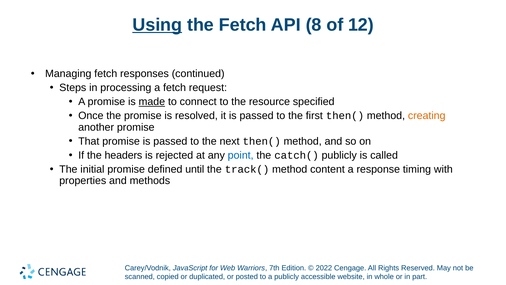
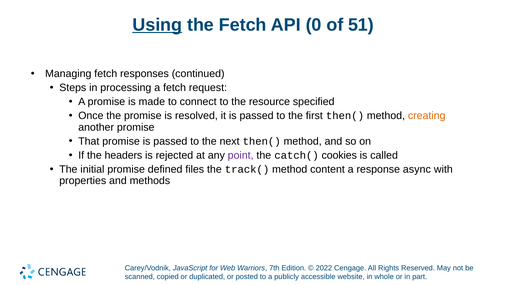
8: 8 -> 0
12: 12 -> 51
made underline: present -> none
point colour: blue -> purple
catch( publicly: publicly -> cookies
until: until -> files
timing: timing -> async
